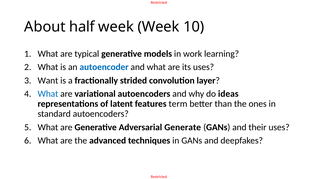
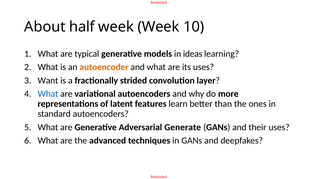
work: work -> ideas
autoencoder colour: blue -> orange
ideas: ideas -> more
term: term -> learn
